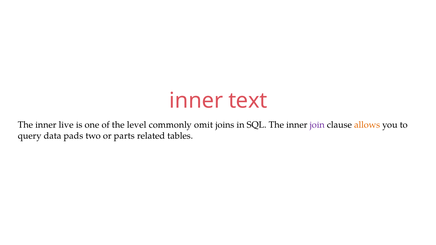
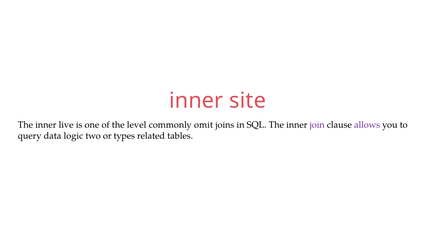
text: text -> site
allows colour: orange -> purple
pads: pads -> logic
parts: parts -> types
